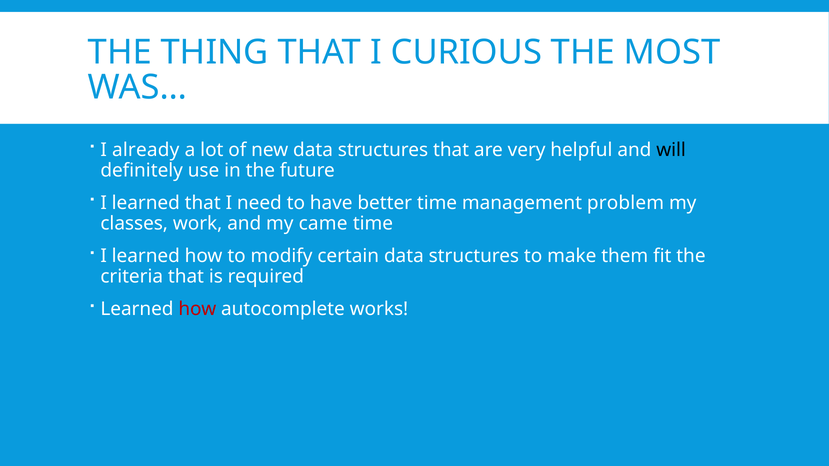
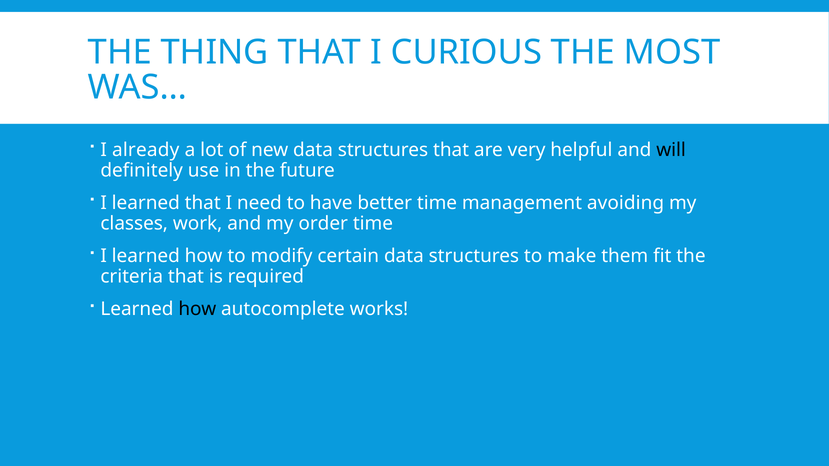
problem: problem -> avoiding
came: came -> order
how at (197, 309) colour: red -> black
